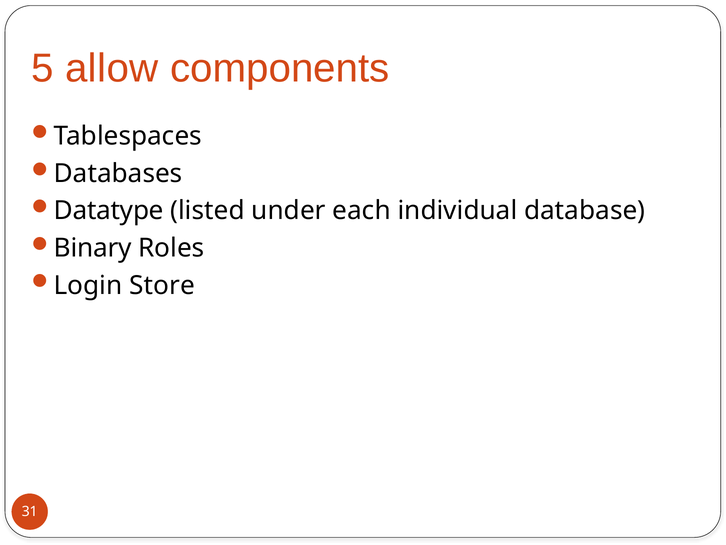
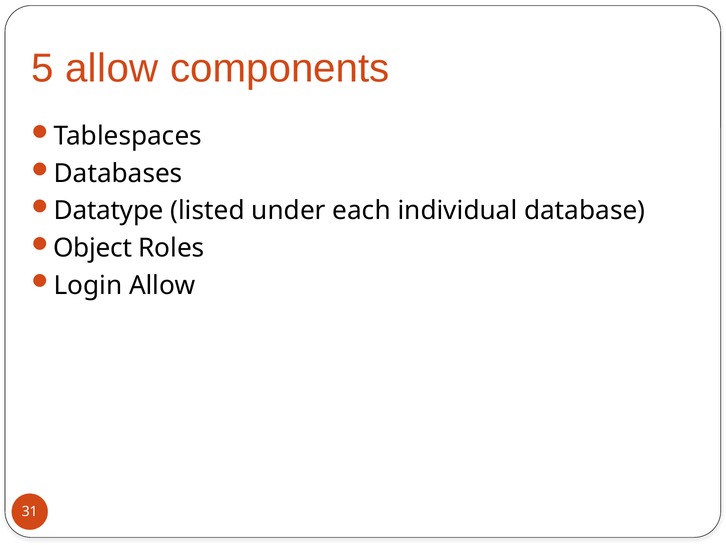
Binary: Binary -> Object
Login Store: Store -> Allow
